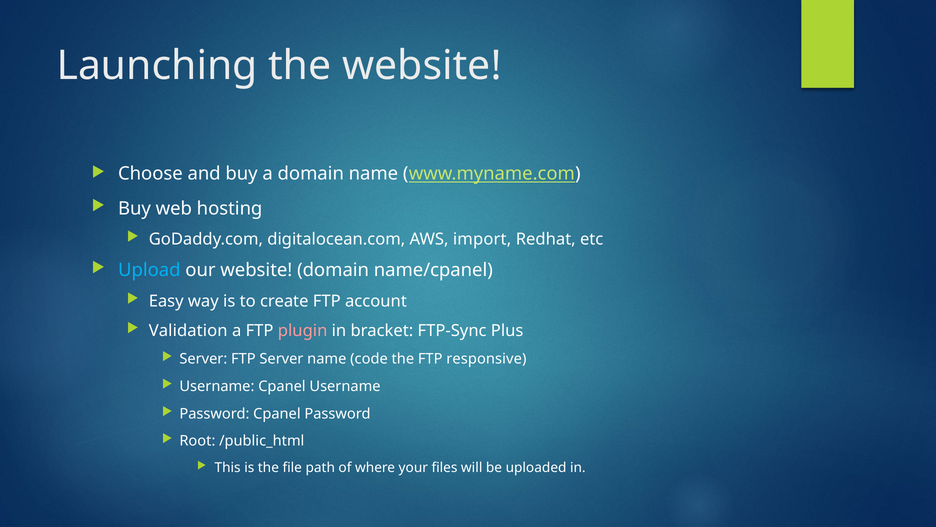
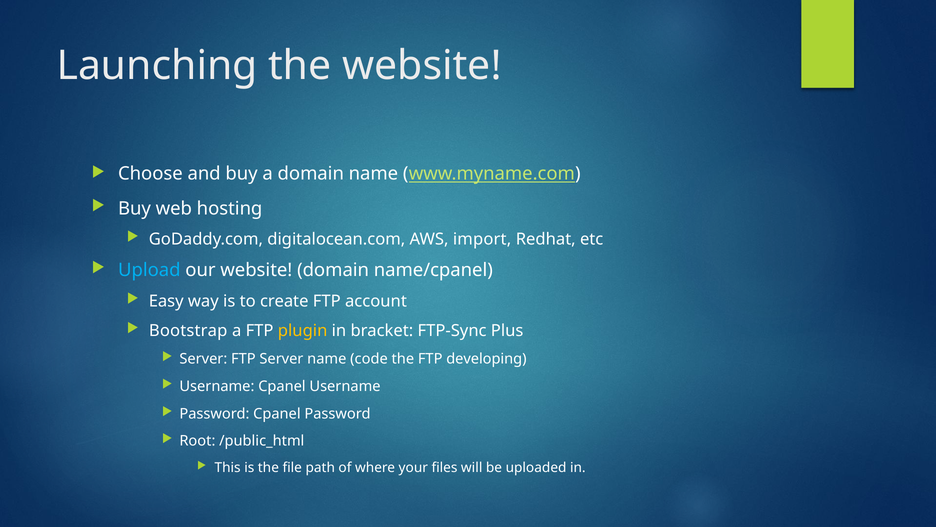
Validation: Validation -> Bootstrap
plugin colour: pink -> yellow
responsive: responsive -> developing
